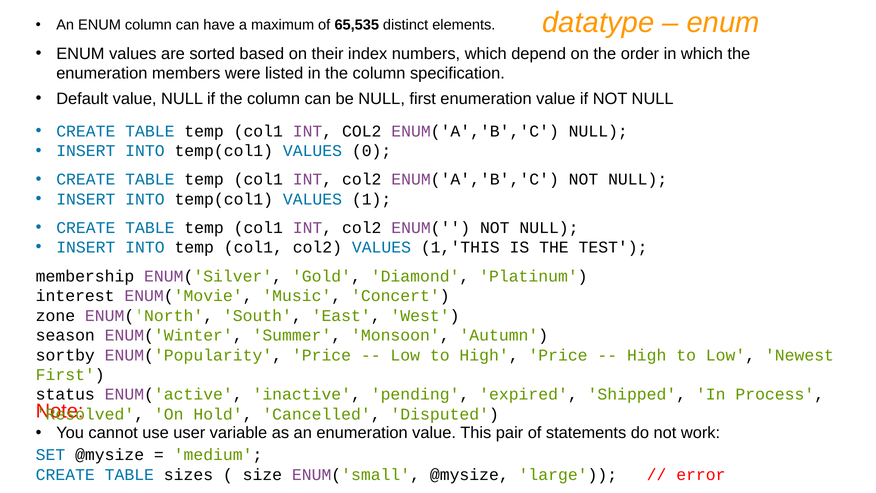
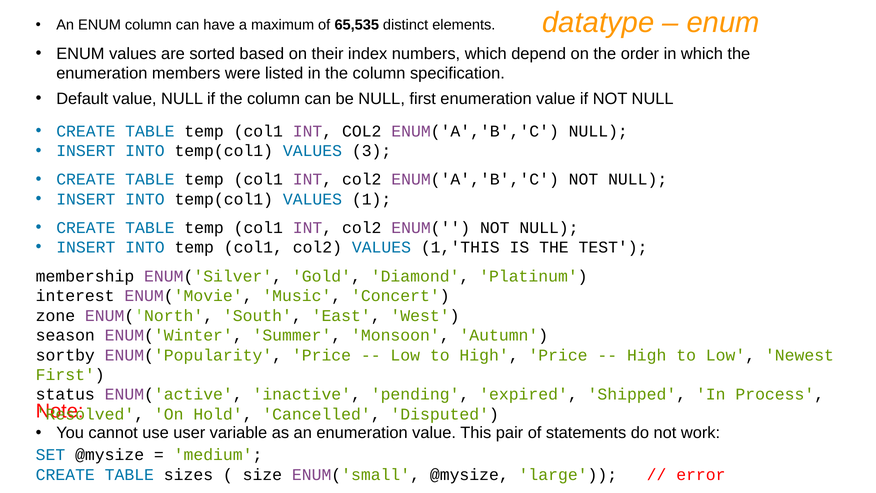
0: 0 -> 3
